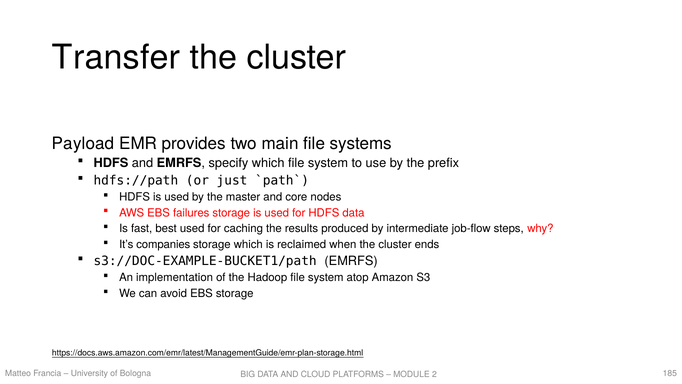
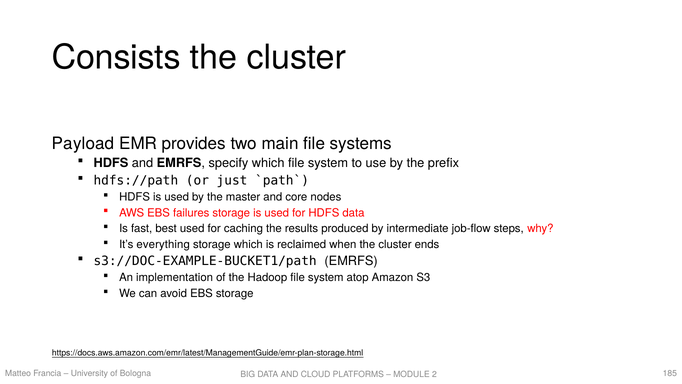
Transfer: Transfer -> Consists
companies: companies -> everything
